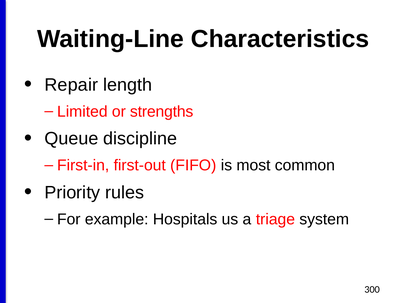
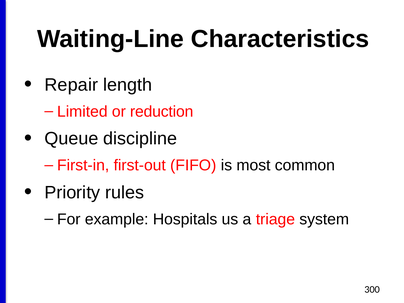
strengths: strengths -> reduction
